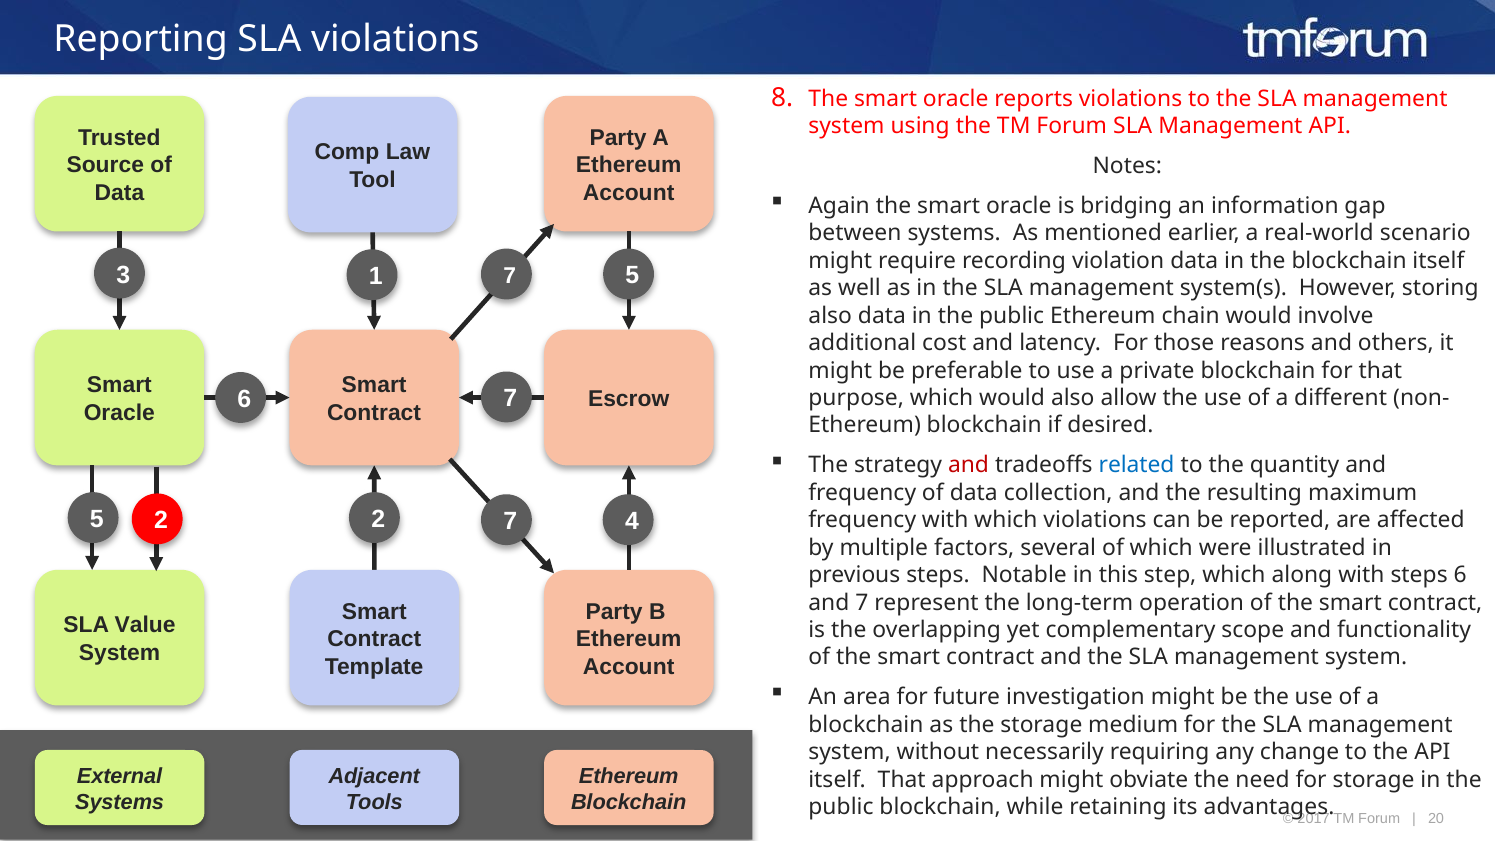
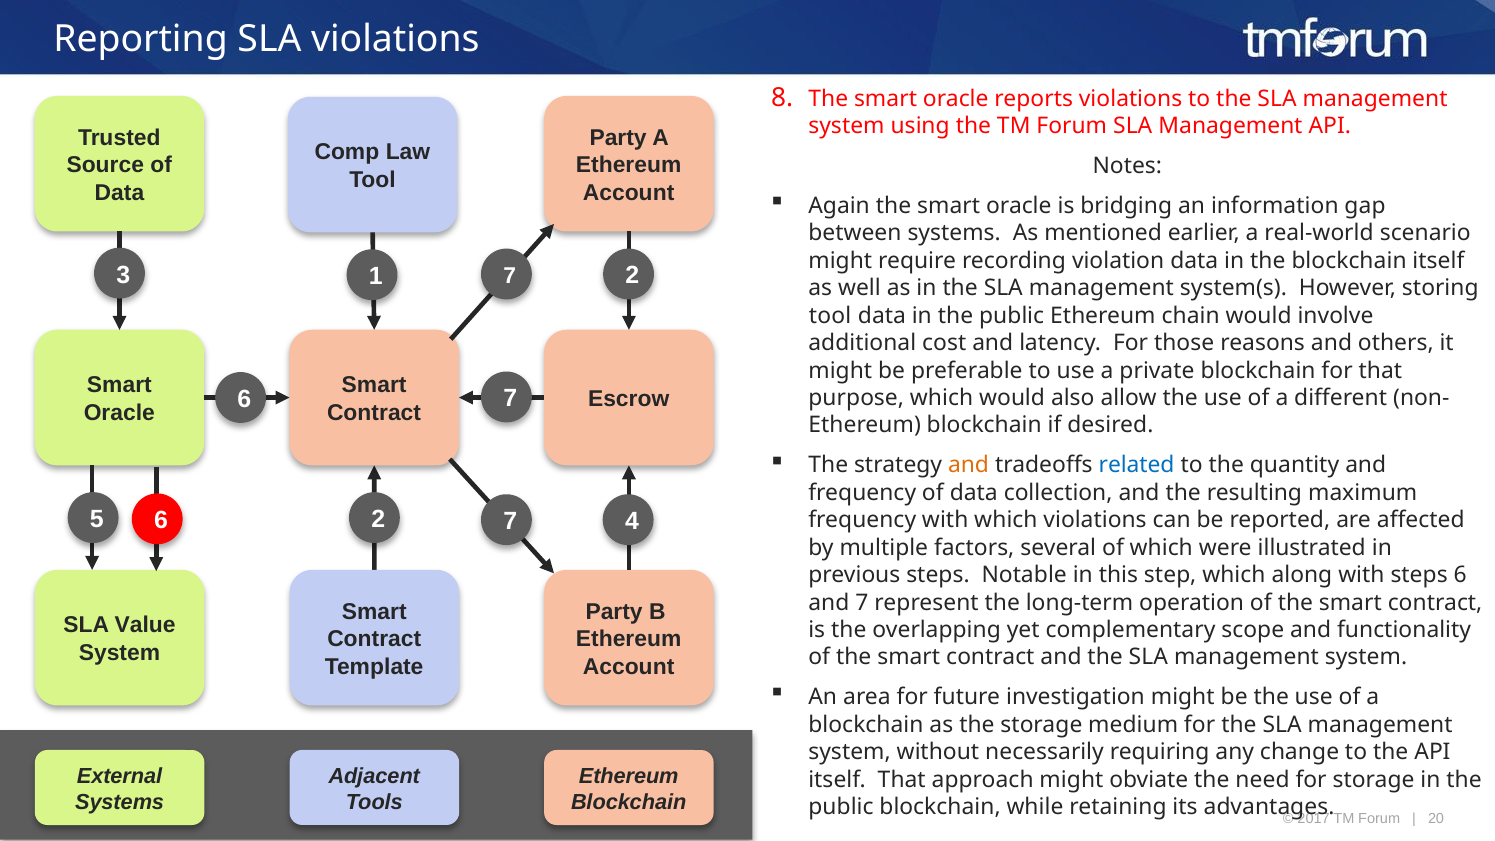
3 5: 5 -> 2
also at (830, 316): also -> tool
and at (969, 465) colour: red -> orange
5 2: 2 -> 6
